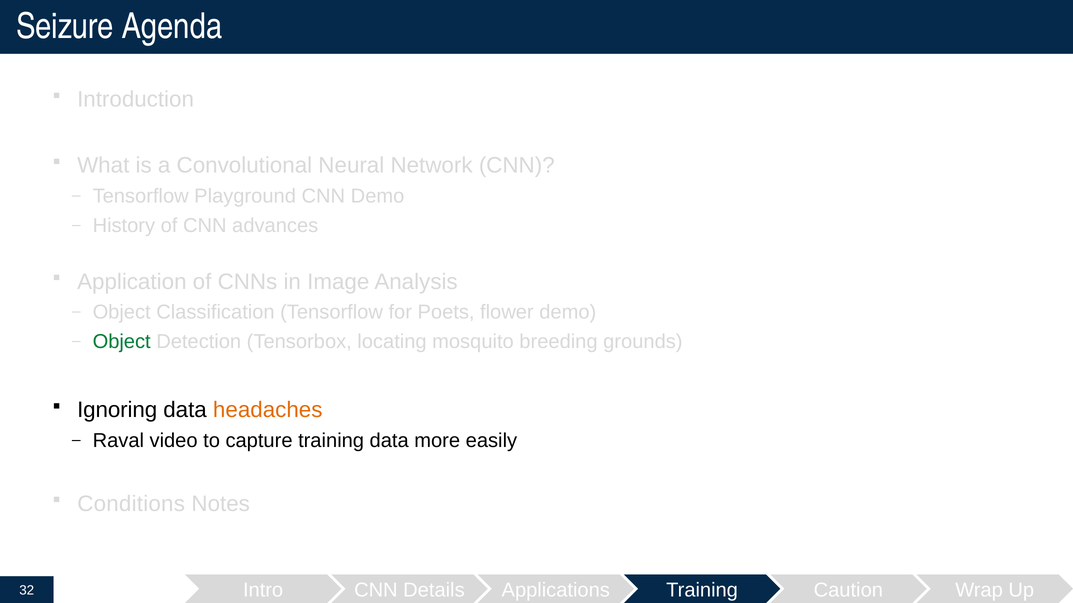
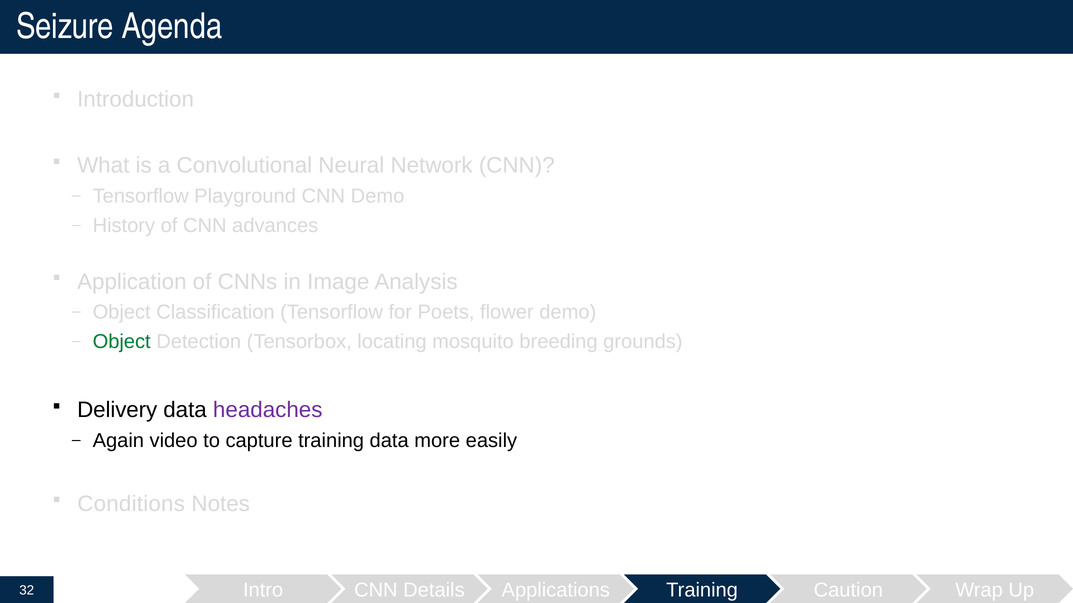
Ignoring: Ignoring -> Delivery
headaches colour: orange -> purple
Raval: Raval -> Again
